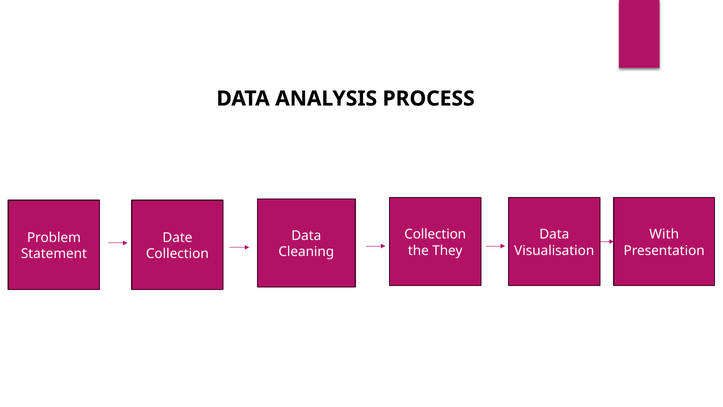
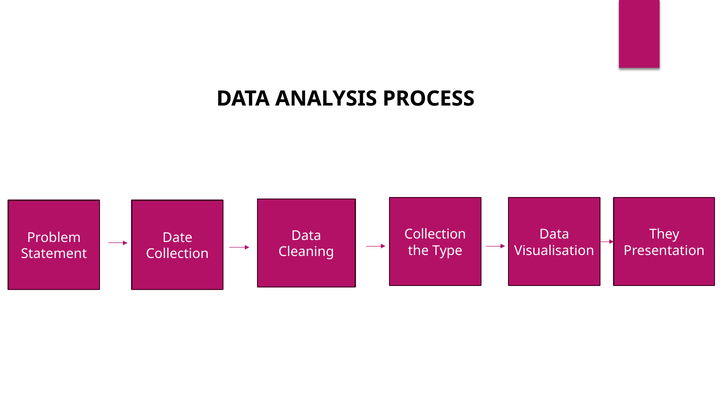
With: With -> They
They: They -> Type
